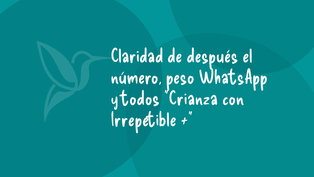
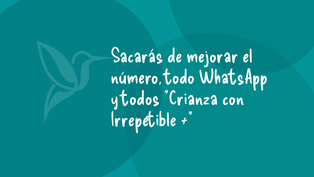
Claridad: Claridad -> Sacarás
después: después -> mejorar
peso: peso -> todo
